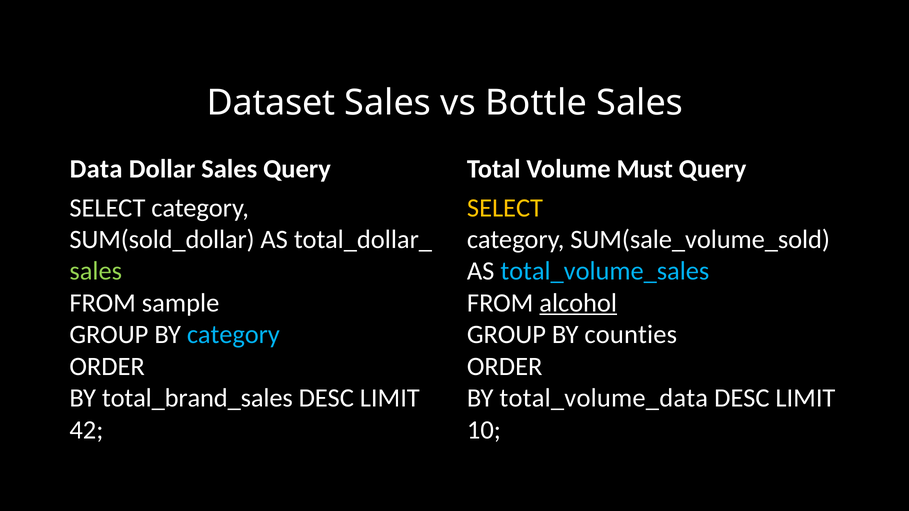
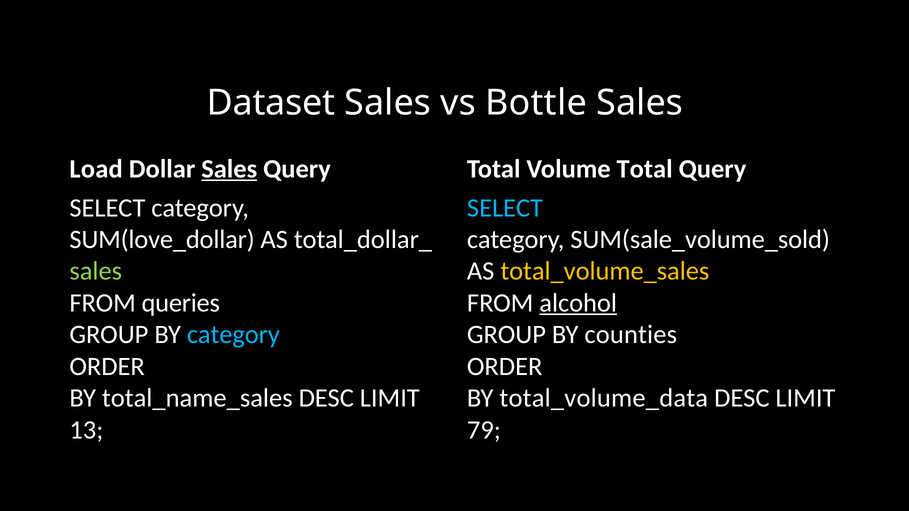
Data: Data -> Load
Sales at (229, 169) underline: none -> present
Volume Must: Must -> Total
SELECT at (505, 208) colour: yellow -> light blue
SUM(sold_dollar: SUM(sold_dollar -> SUM(love_dollar
total_volume_sales colour: light blue -> yellow
sample: sample -> queries
total_brand_sales: total_brand_sales -> total_name_sales
42: 42 -> 13
10: 10 -> 79
